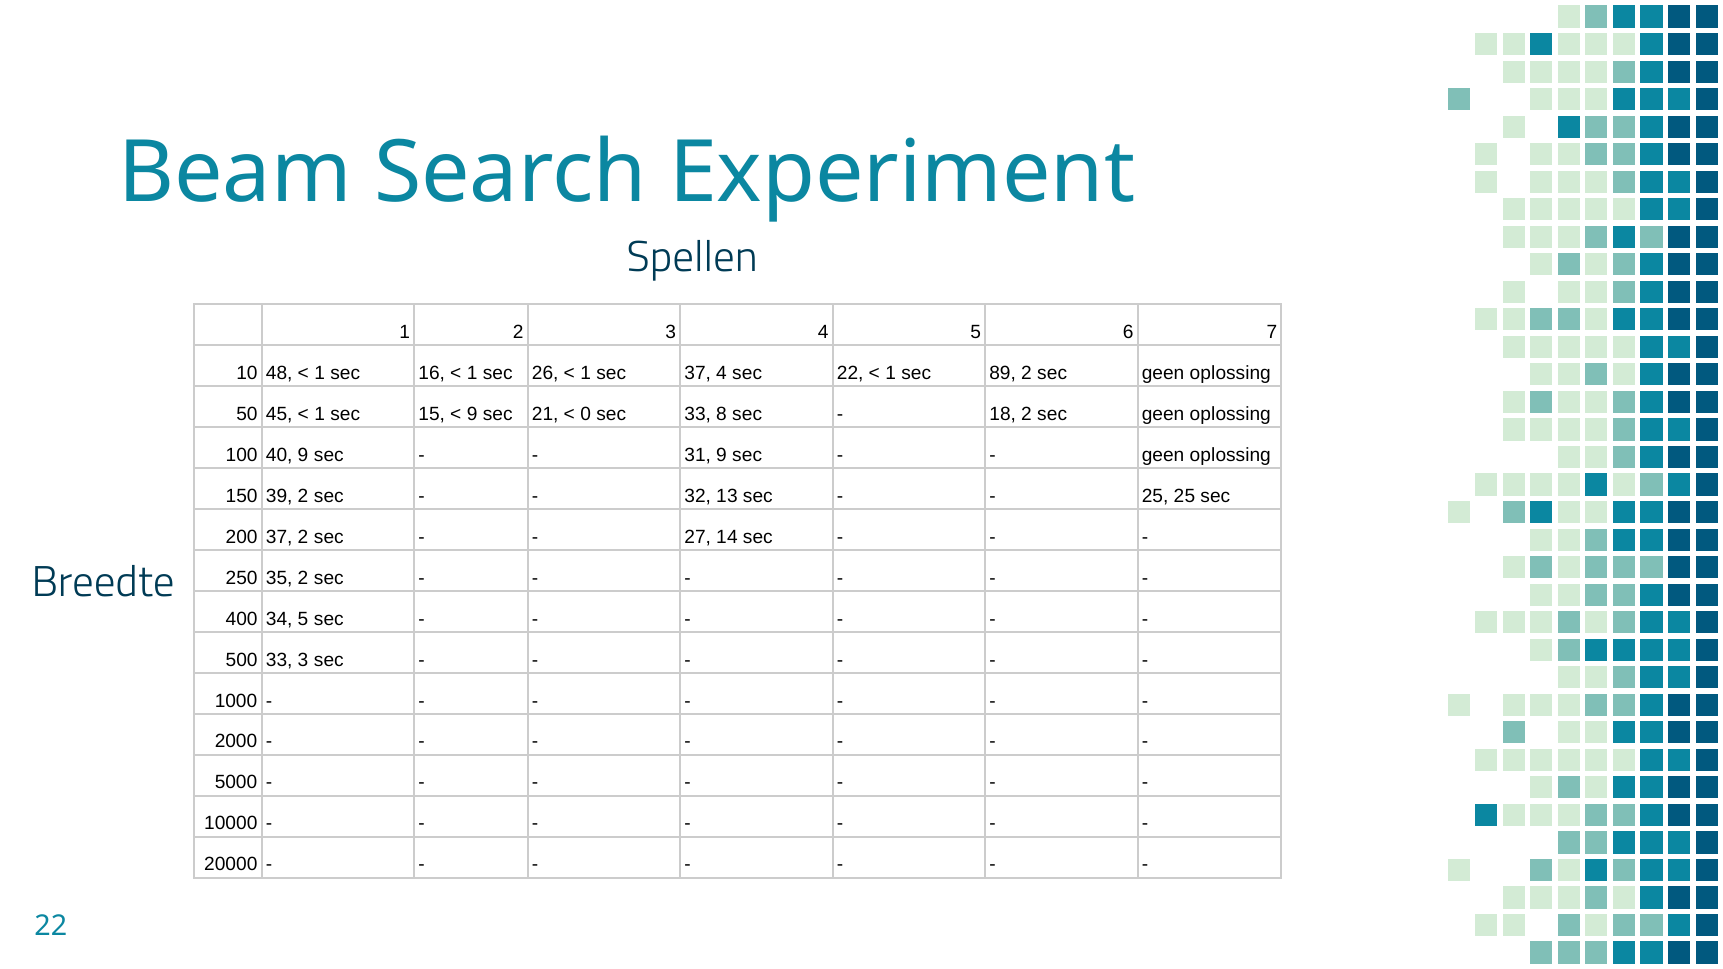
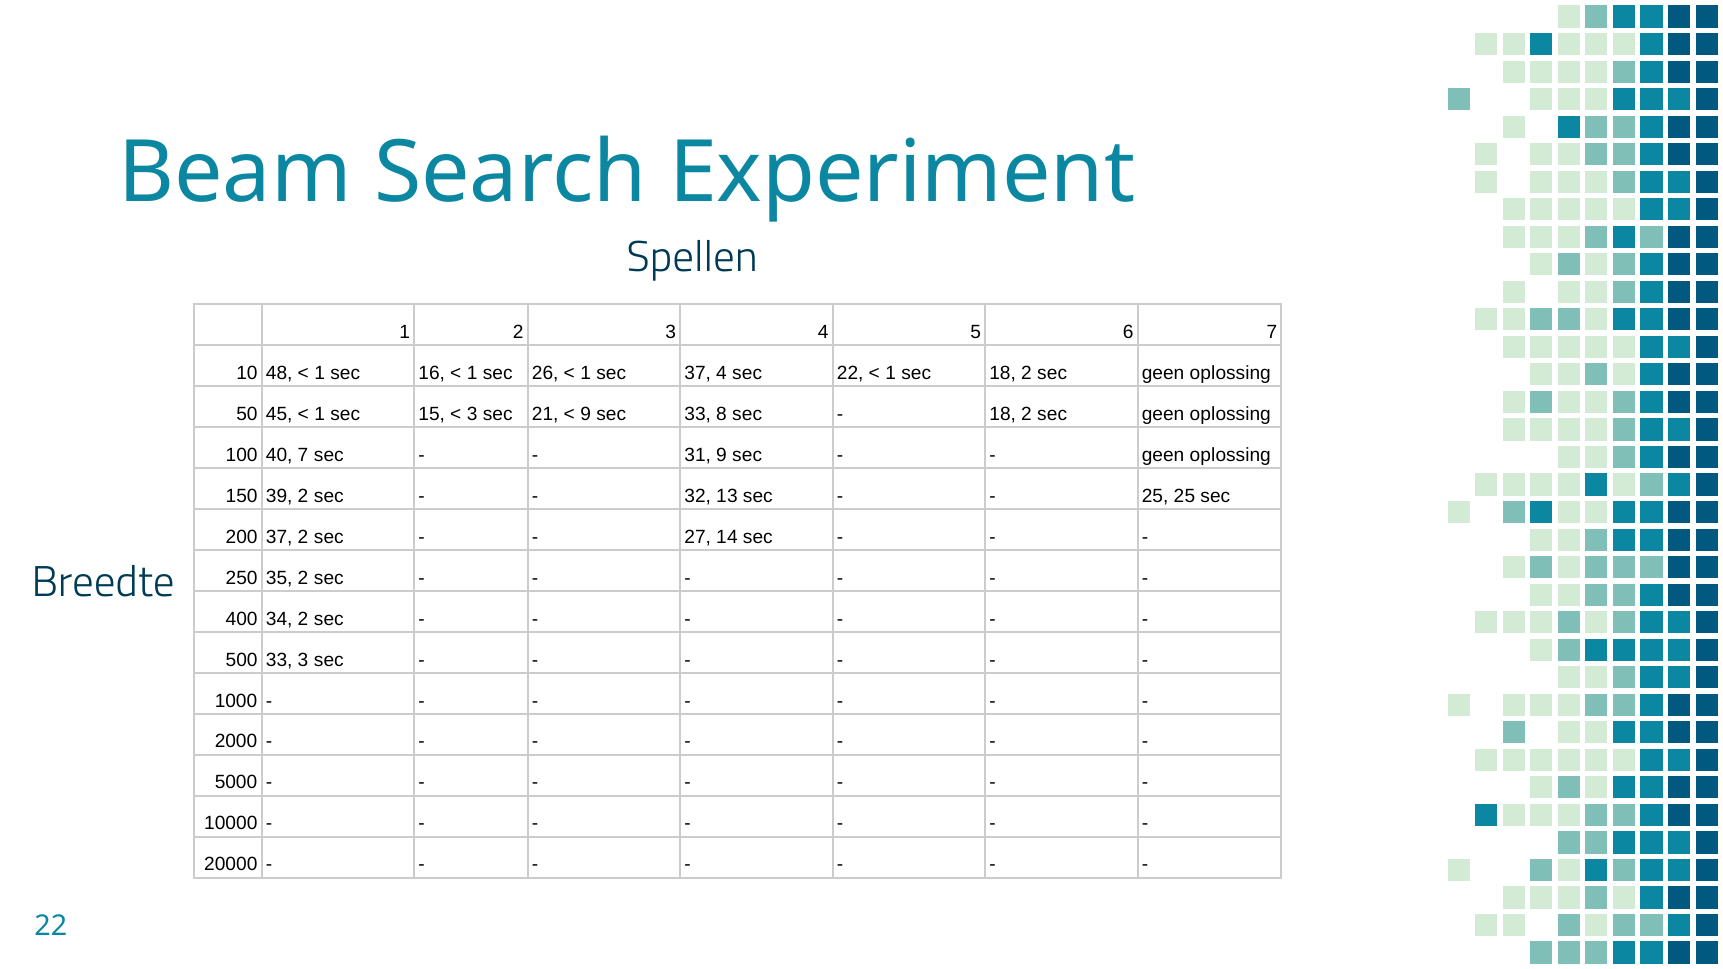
sec 89: 89 -> 18
9 at (472, 414): 9 -> 3
0 at (586, 414): 0 -> 9
40 9: 9 -> 7
34 5: 5 -> 2
